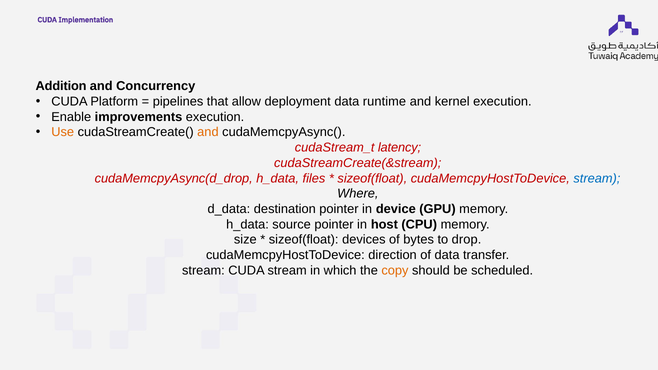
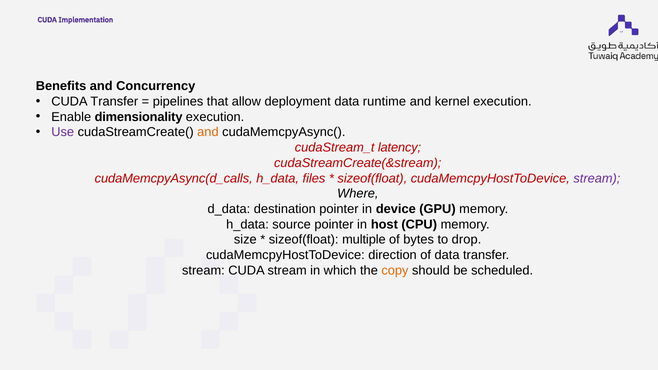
Addition: Addition -> Benefits
CUDA Platform: Platform -> Transfer
improvements: improvements -> dimensionality
Use colour: orange -> purple
cudaMemcpyAsync(d_drop: cudaMemcpyAsync(d_drop -> cudaMemcpyAsync(d_calls
stream at (597, 178) colour: blue -> purple
devices: devices -> multiple
